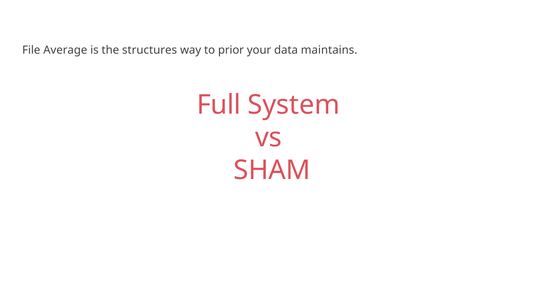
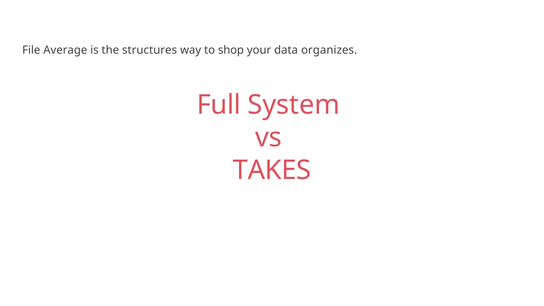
prior: prior -> shop
maintains: maintains -> organizes
SHAM: SHAM -> TAKES
